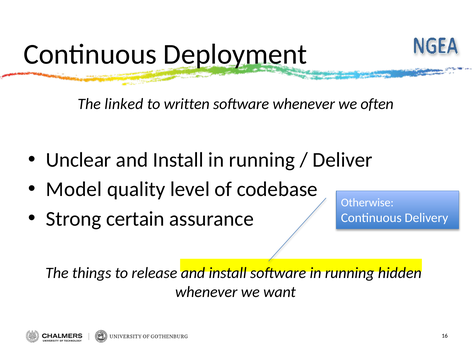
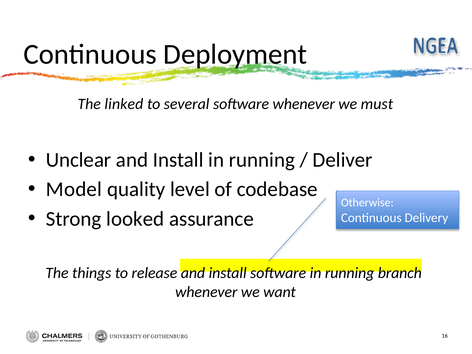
written: written -> several
often: often -> must
certain: certain -> looked
hidden: hidden -> branch
